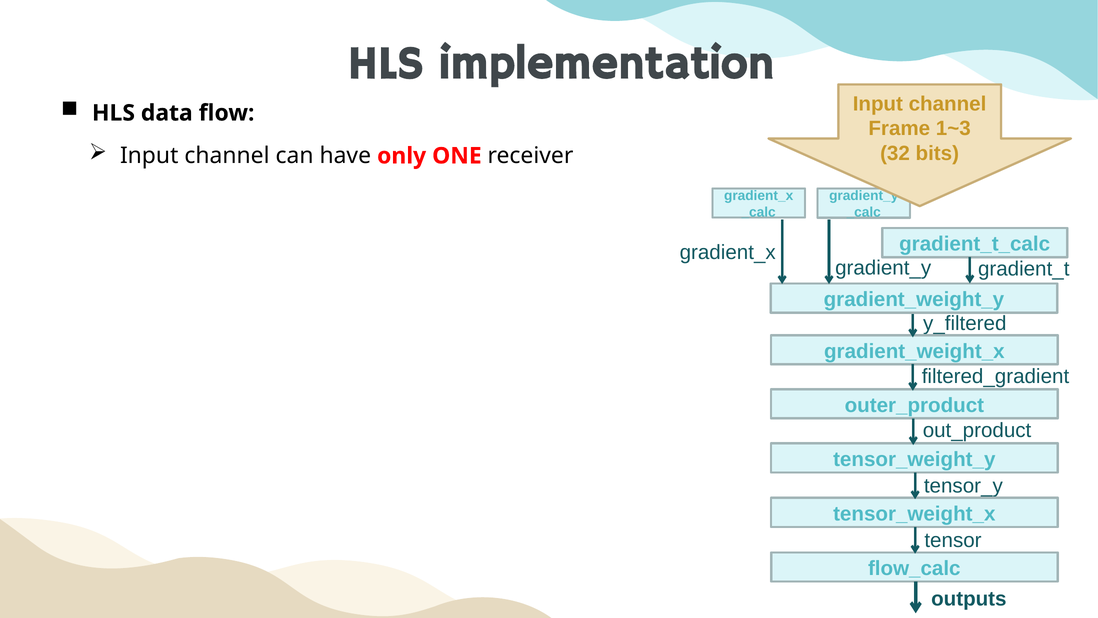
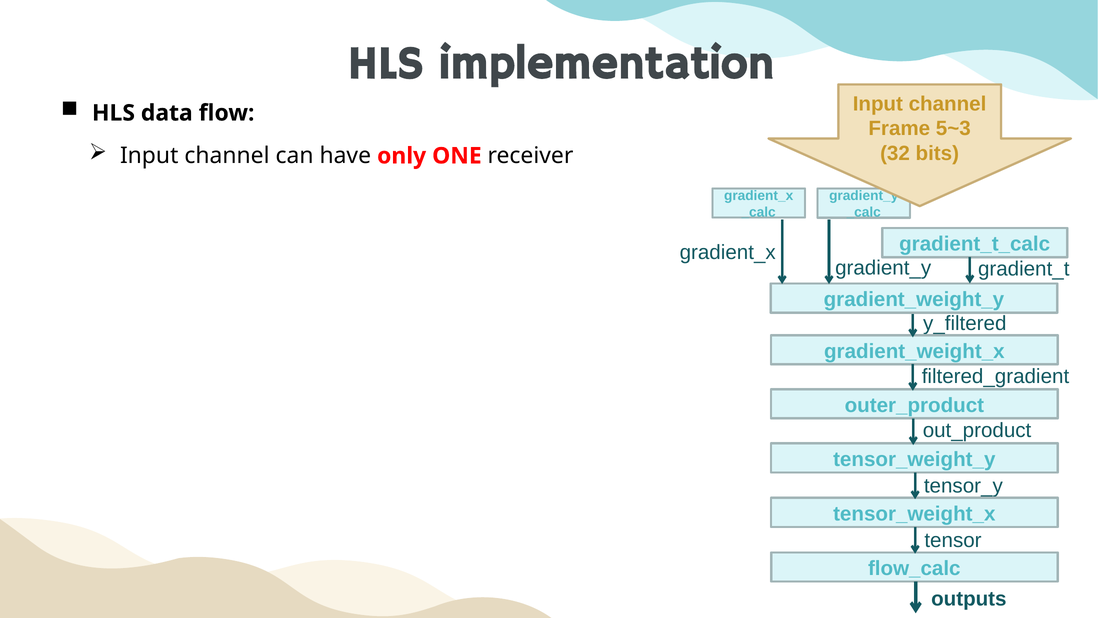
1~3: 1~3 -> 5~3
